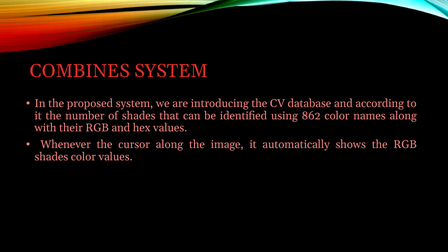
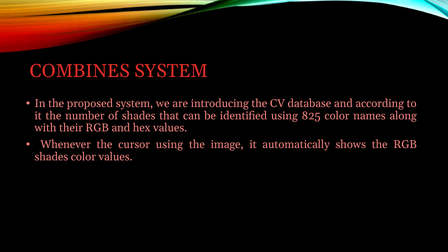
862: 862 -> 825
cursor along: along -> using
